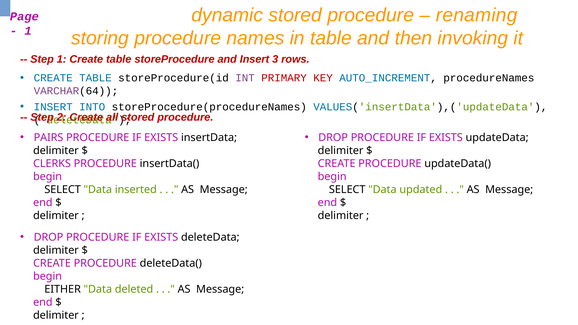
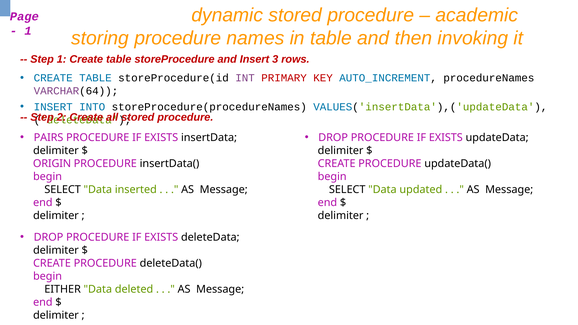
renaming: renaming -> academic
CLERKS: CLERKS -> ORIGIN
